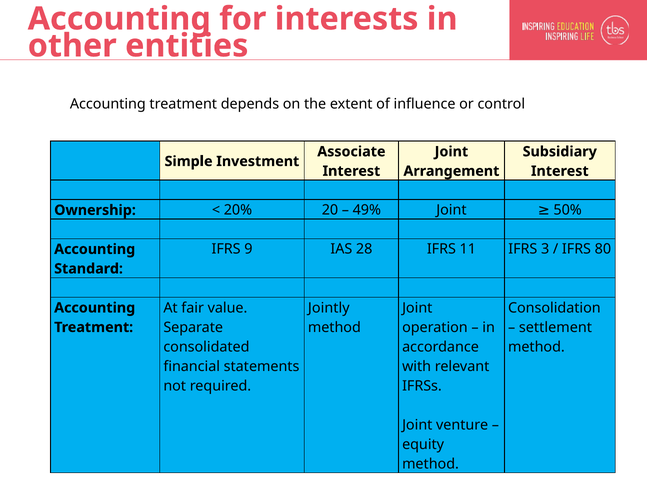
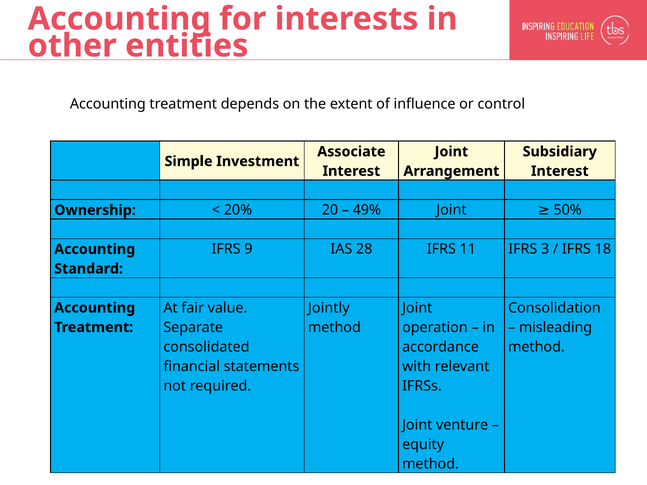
80: 80 -> 18
settlement: settlement -> misleading
